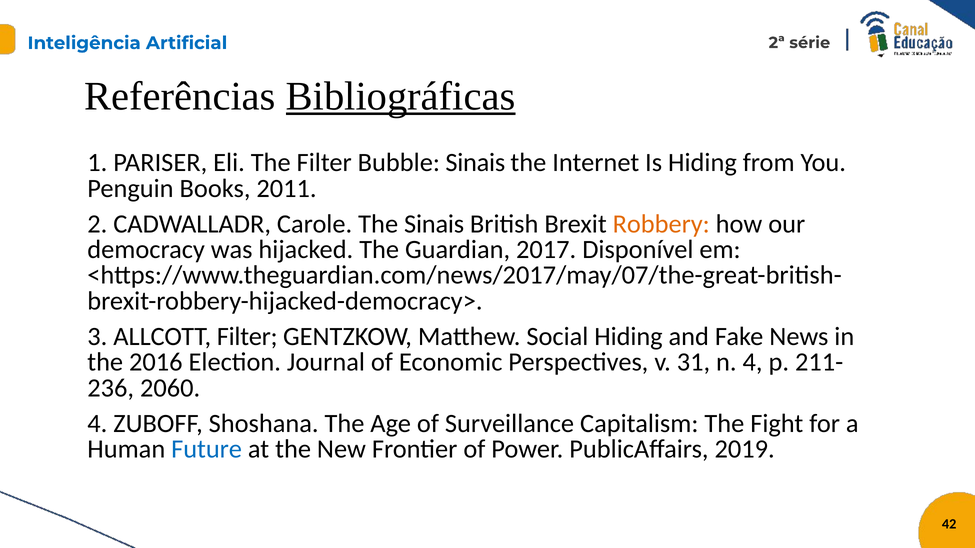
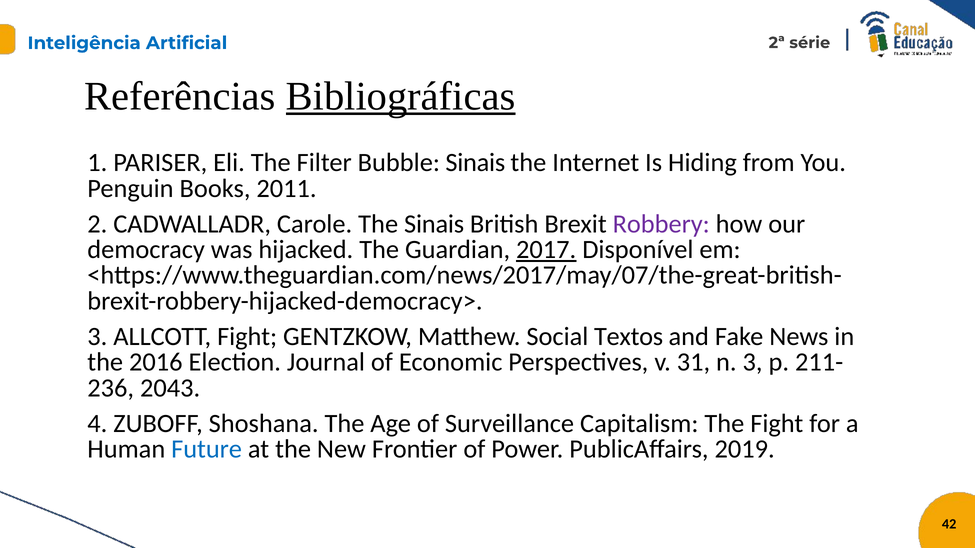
Robbery colour: orange -> purple
2017 underline: none -> present
ALLCOTT Filter: Filter -> Fight
Social Hiding: Hiding -> Textos
n 4: 4 -> 3
2060: 2060 -> 2043
